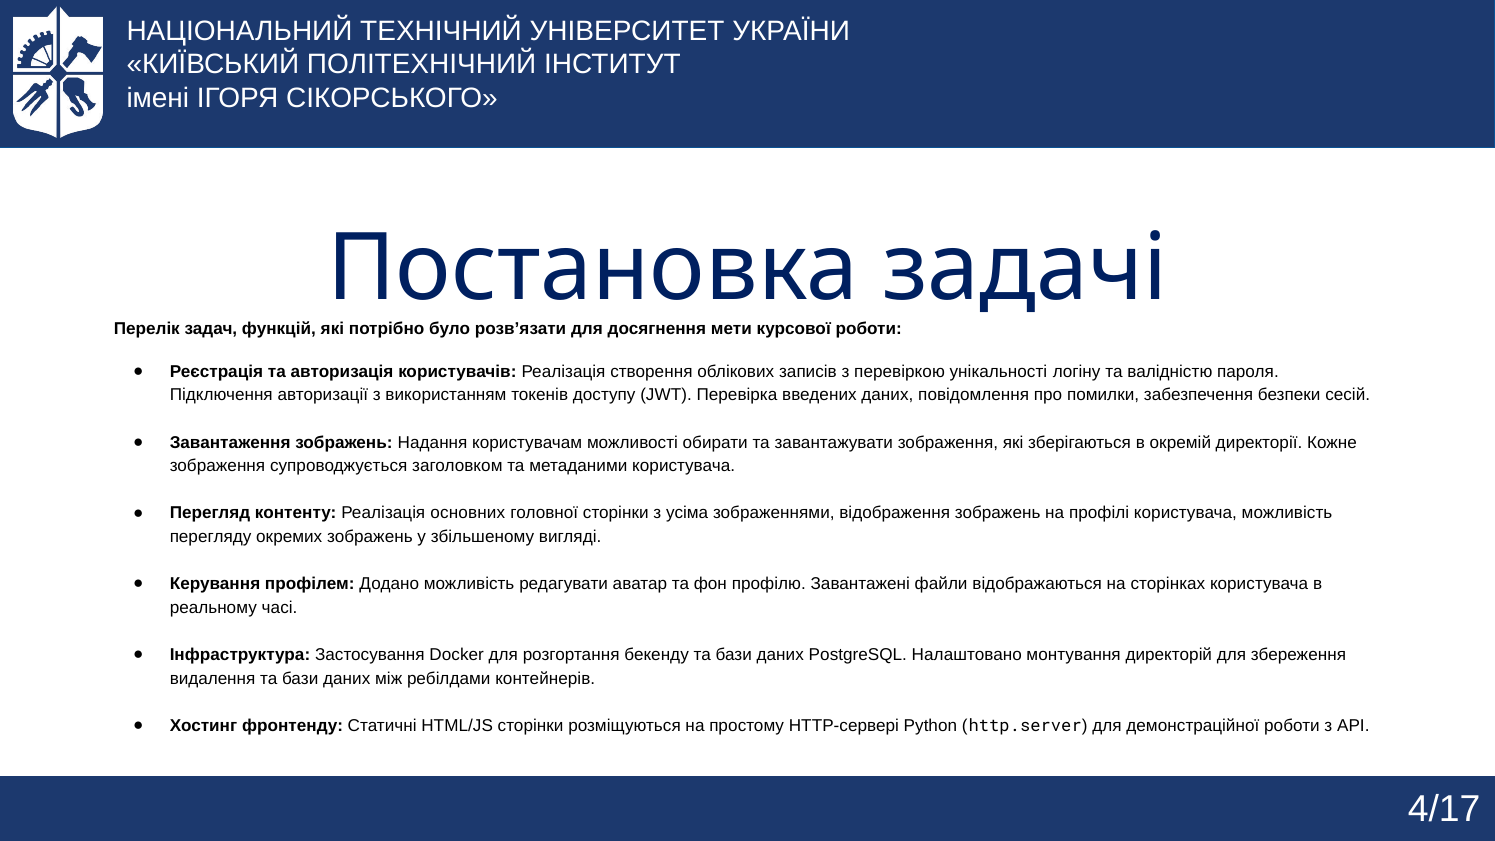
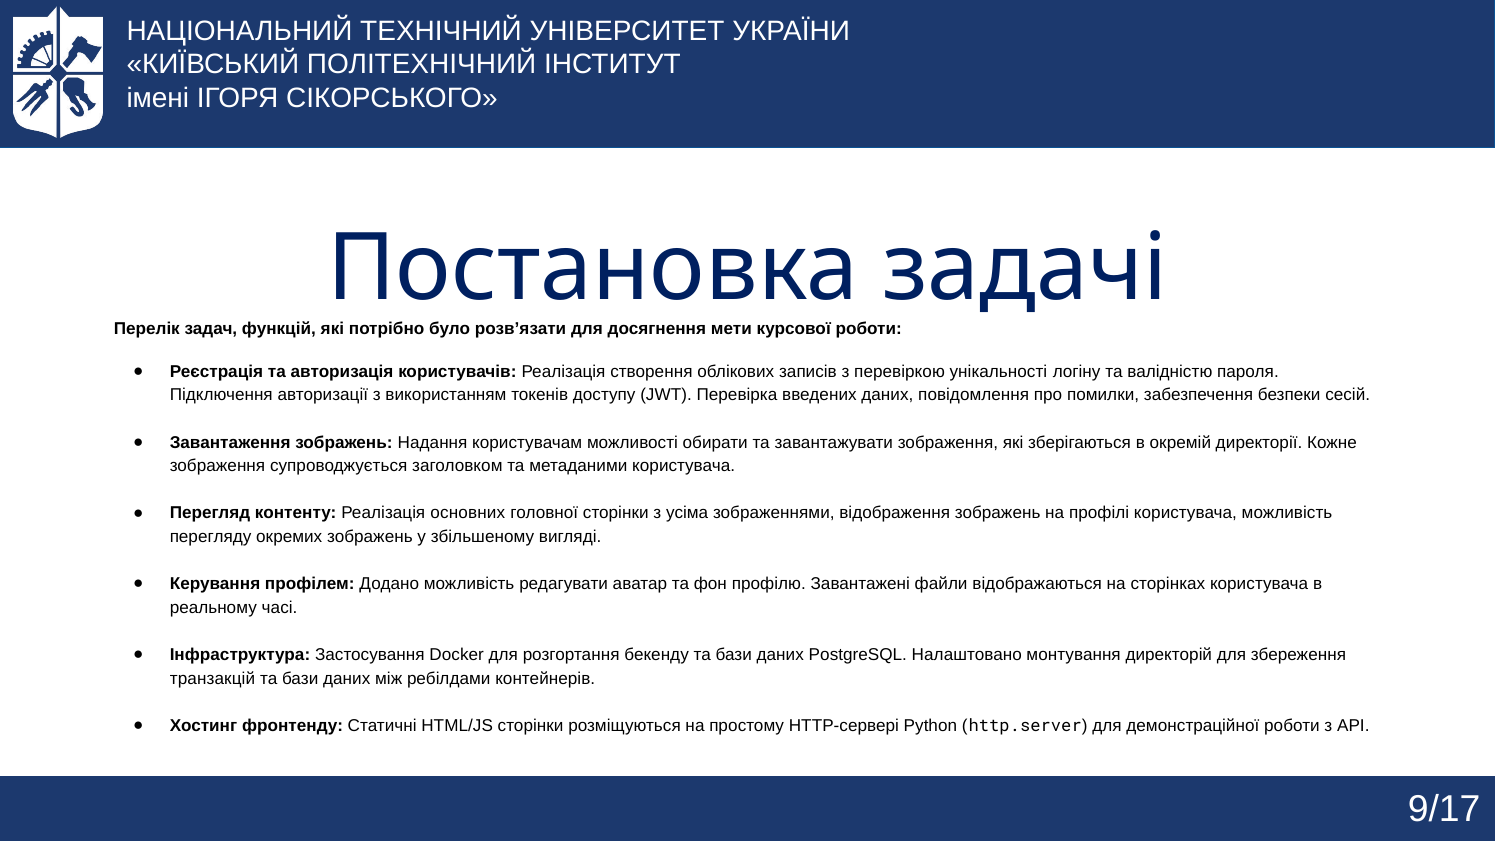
видалення: видалення -> транзакцій
4/17: 4/17 -> 9/17
